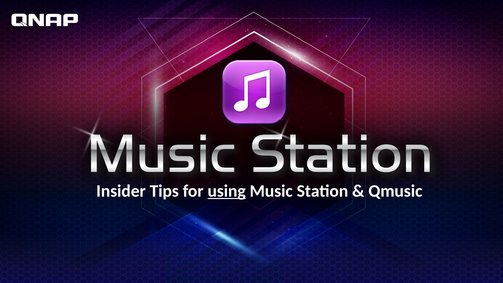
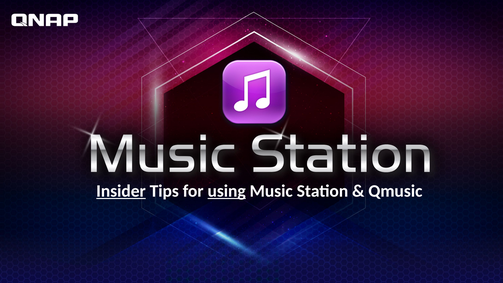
Insider underline: none -> present
